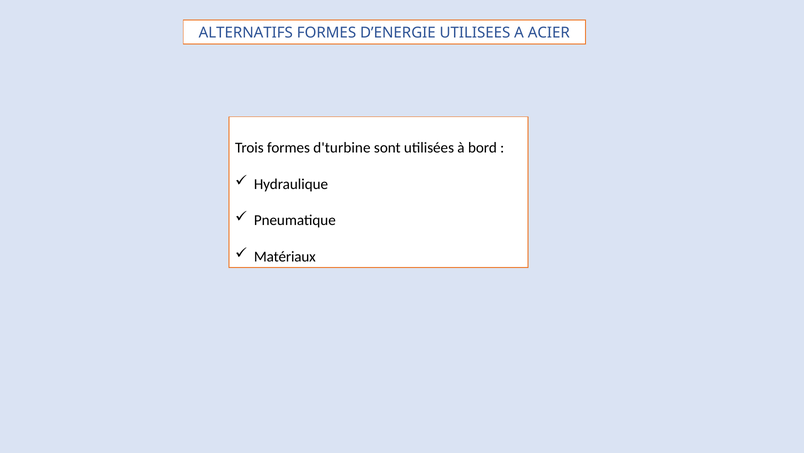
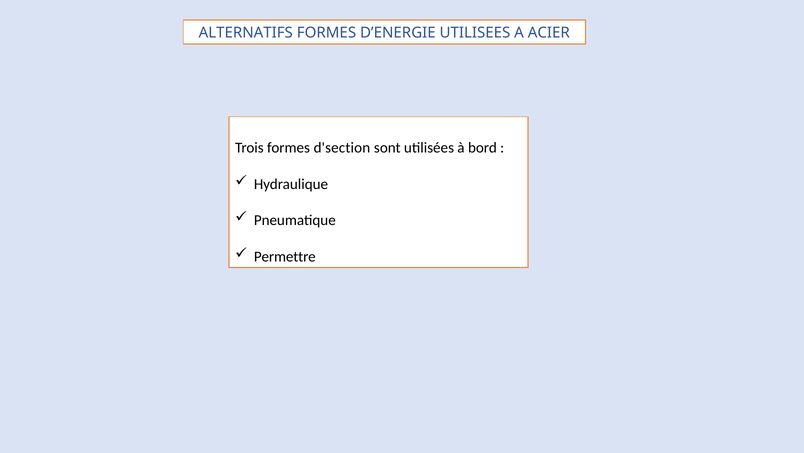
d'turbine: d'turbine -> d'section
Matériaux: Matériaux -> Permettre
